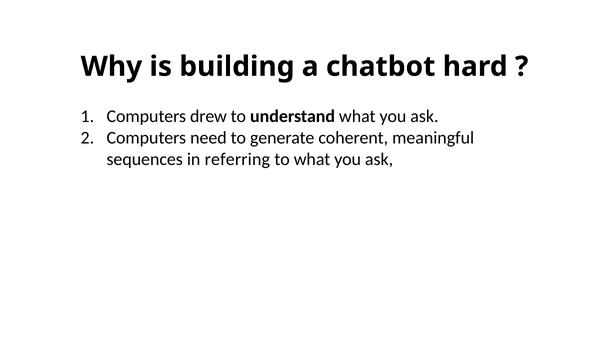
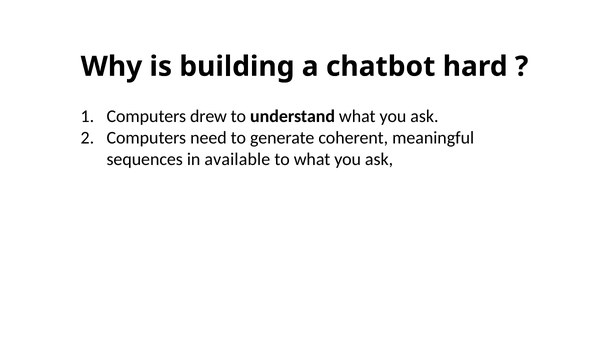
referring: referring -> available
